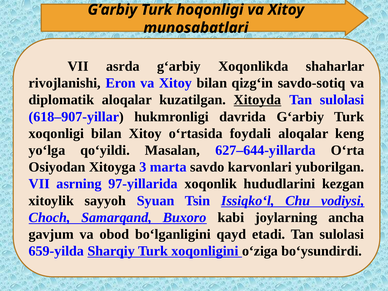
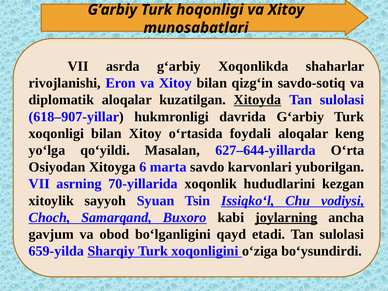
3: 3 -> 6
97-yillarida: 97-yillarida -> 70-yillarida
joylarning underline: none -> present
